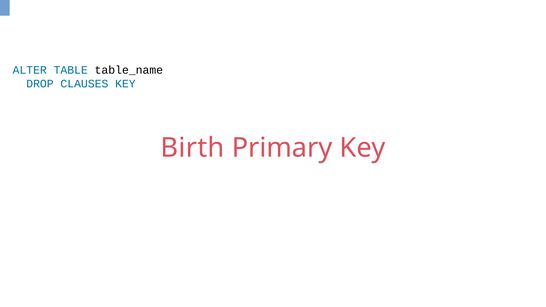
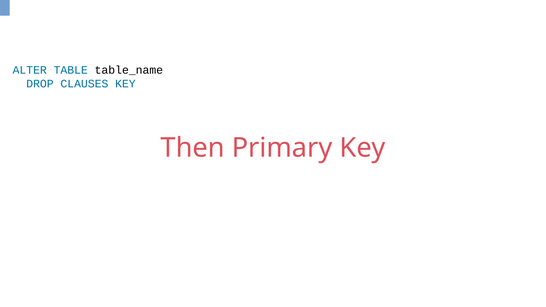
Birth: Birth -> Then
